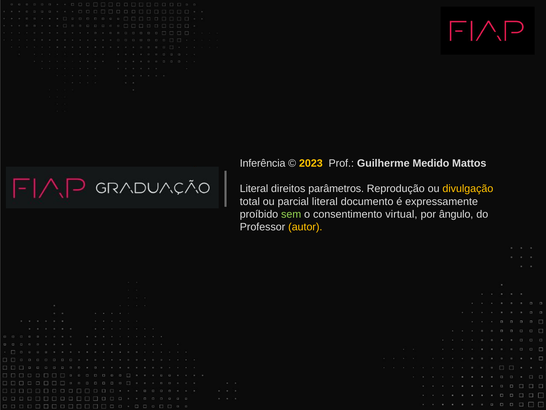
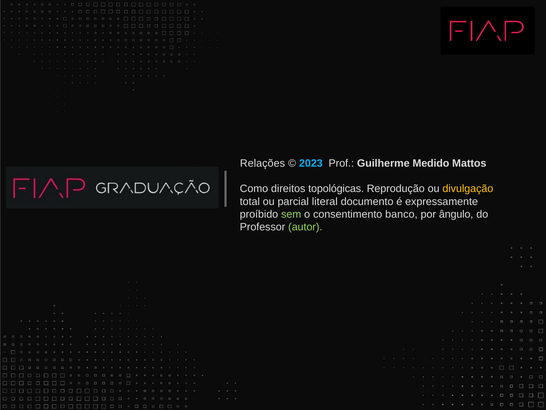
Inferência: Inferência -> Relações
2023 colour: yellow -> light blue
Literal at (254, 189): Literal -> Como
parâmetros: parâmetros -> topológicas
virtual: virtual -> banco
autor colour: yellow -> light green
